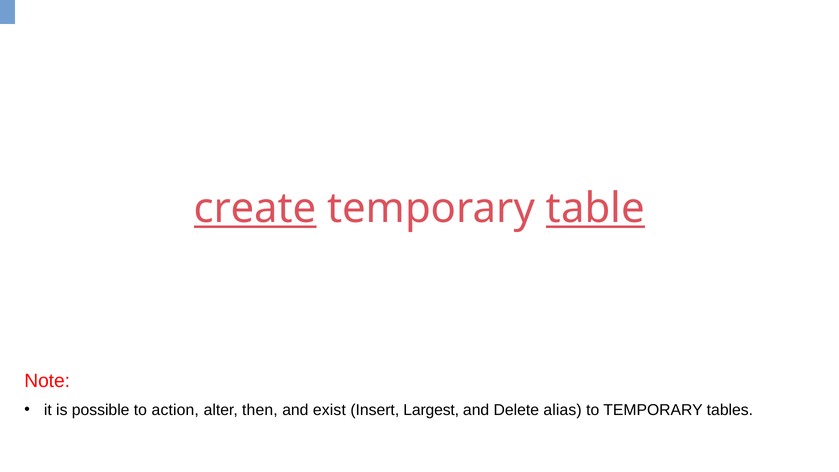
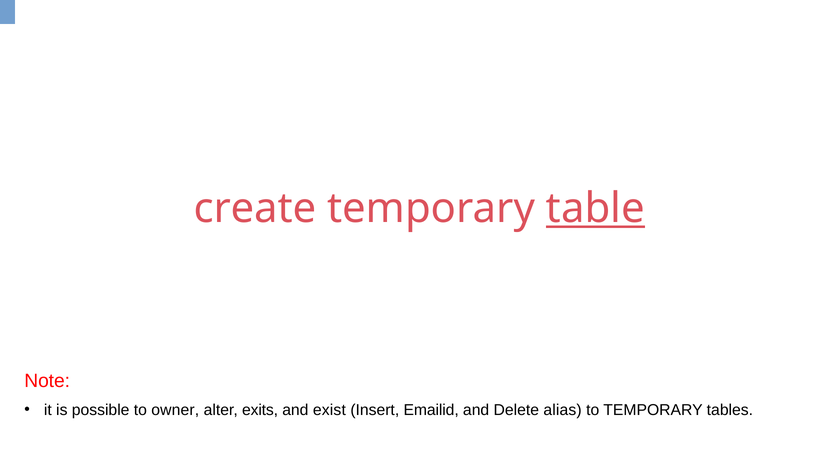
create underline: present -> none
action: action -> owner
then: then -> exits
Largest: Largest -> Emailid
